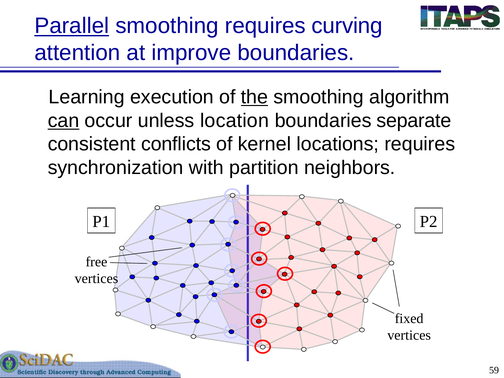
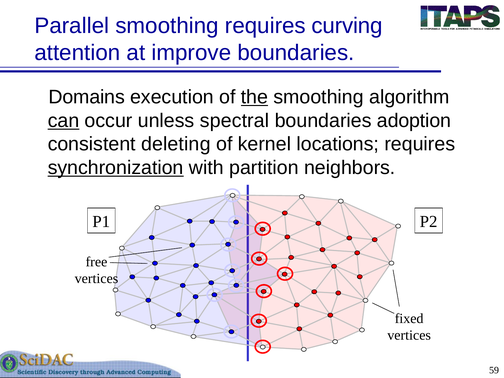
Parallel underline: present -> none
Learning: Learning -> Domains
location: location -> spectral
separate: separate -> adoption
conflicts: conflicts -> deleting
synchronization underline: none -> present
